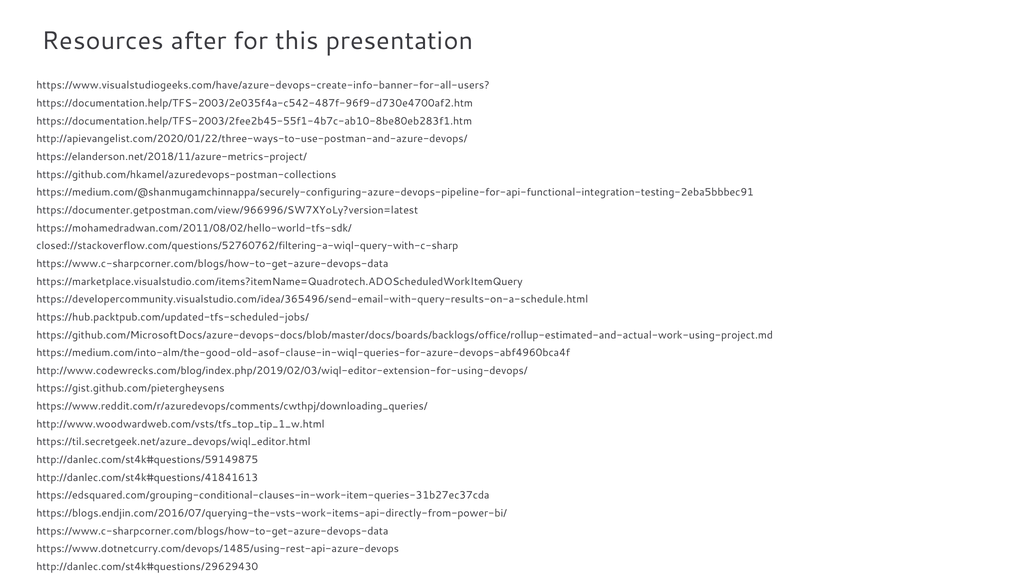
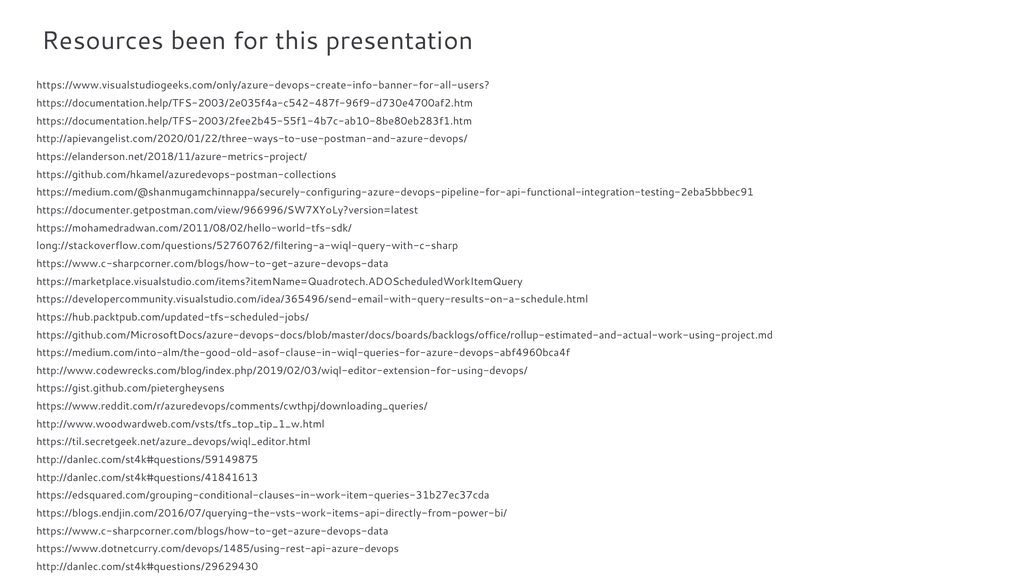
after: after -> been
https://www.visualstudiogeeks.com/have/azure-devops-create-info-banner-for-all-users: https://www.visualstudiogeeks.com/have/azure-devops-create-info-banner-for-all-users -> https://www.visualstudiogeeks.com/only/azure-devops-create-info-banner-for-all-users
closed://stackoverflow.com/questions/52760762/filtering-a-wiql-query-with-c-sharp: closed://stackoverflow.com/questions/52760762/filtering-a-wiql-query-with-c-sharp -> long://stackoverflow.com/questions/52760762/filtering-a-wiql-query-with-c-sharp
